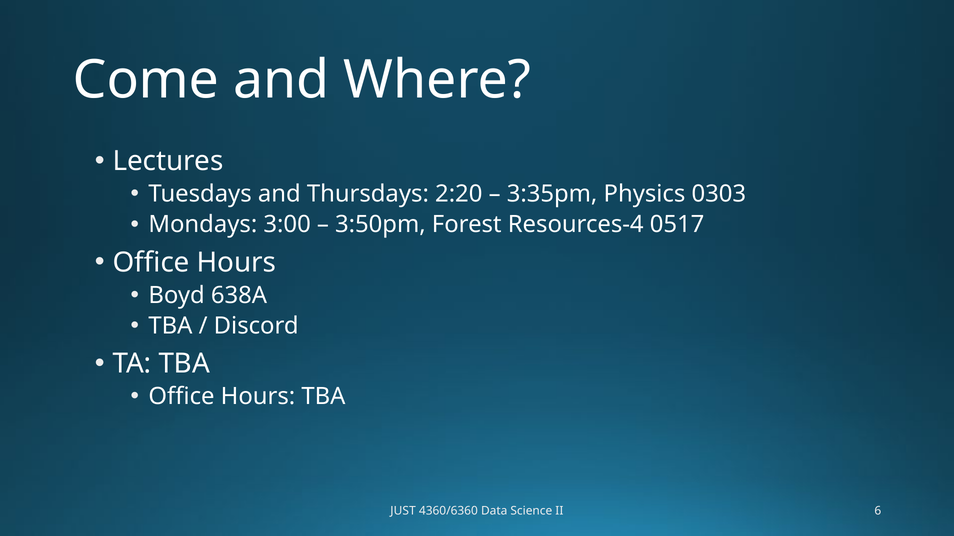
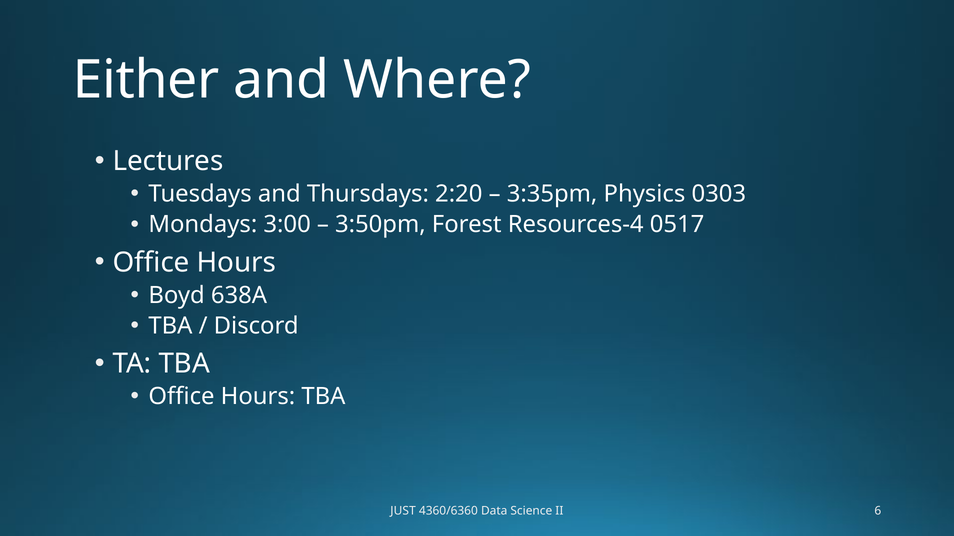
Come: Come -> Either
